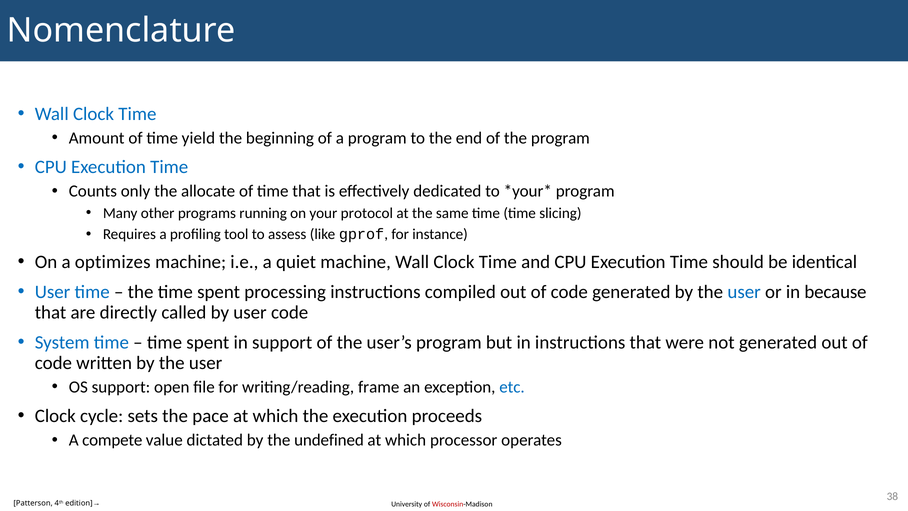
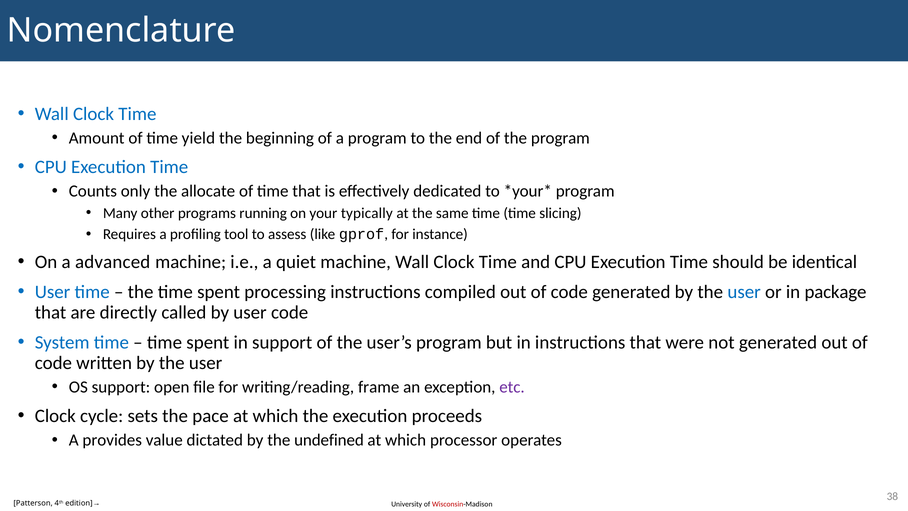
protocol: protocol -> typically
optimizes: optimizes -> advanced
because: because -> package
etc colour: blue -> purple
compete: compete -> provides
